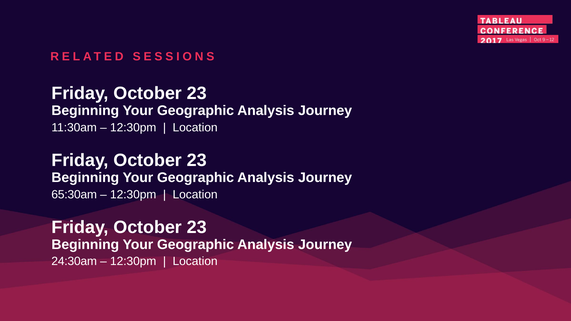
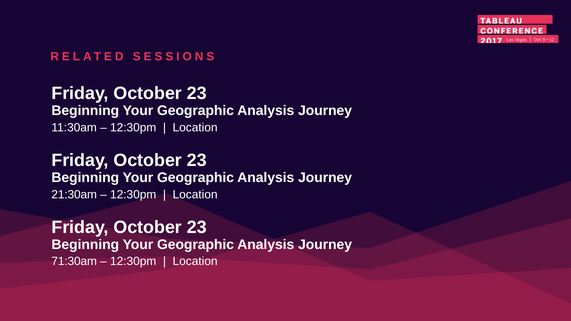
65:30am: 65:30am -> 21:30am
24:30am: 24:30am -> 71:30am
